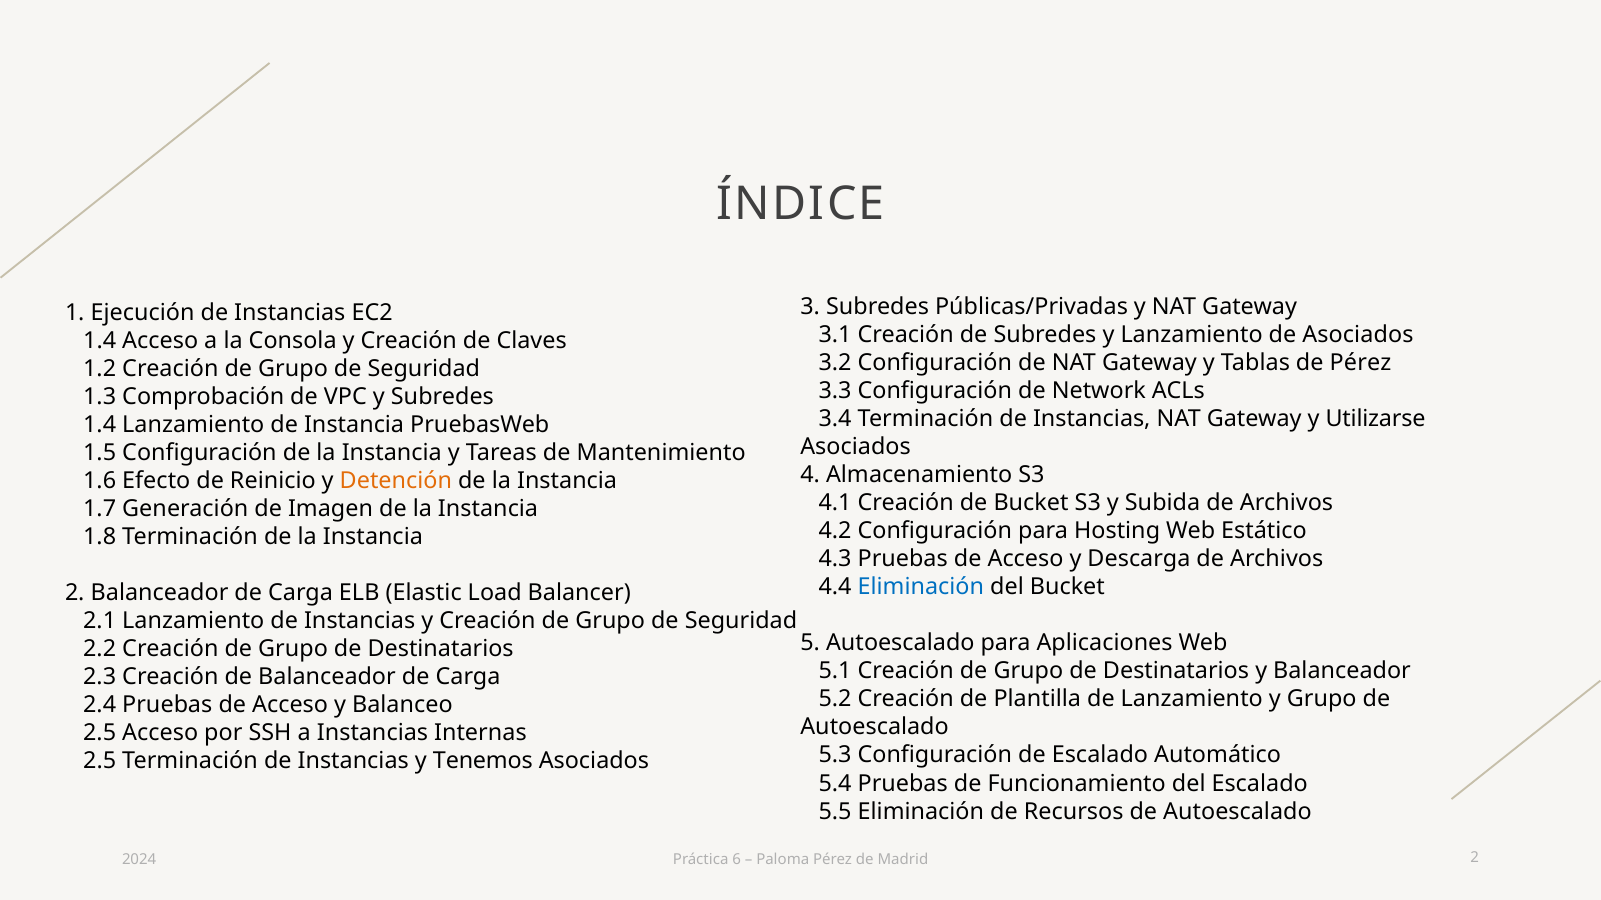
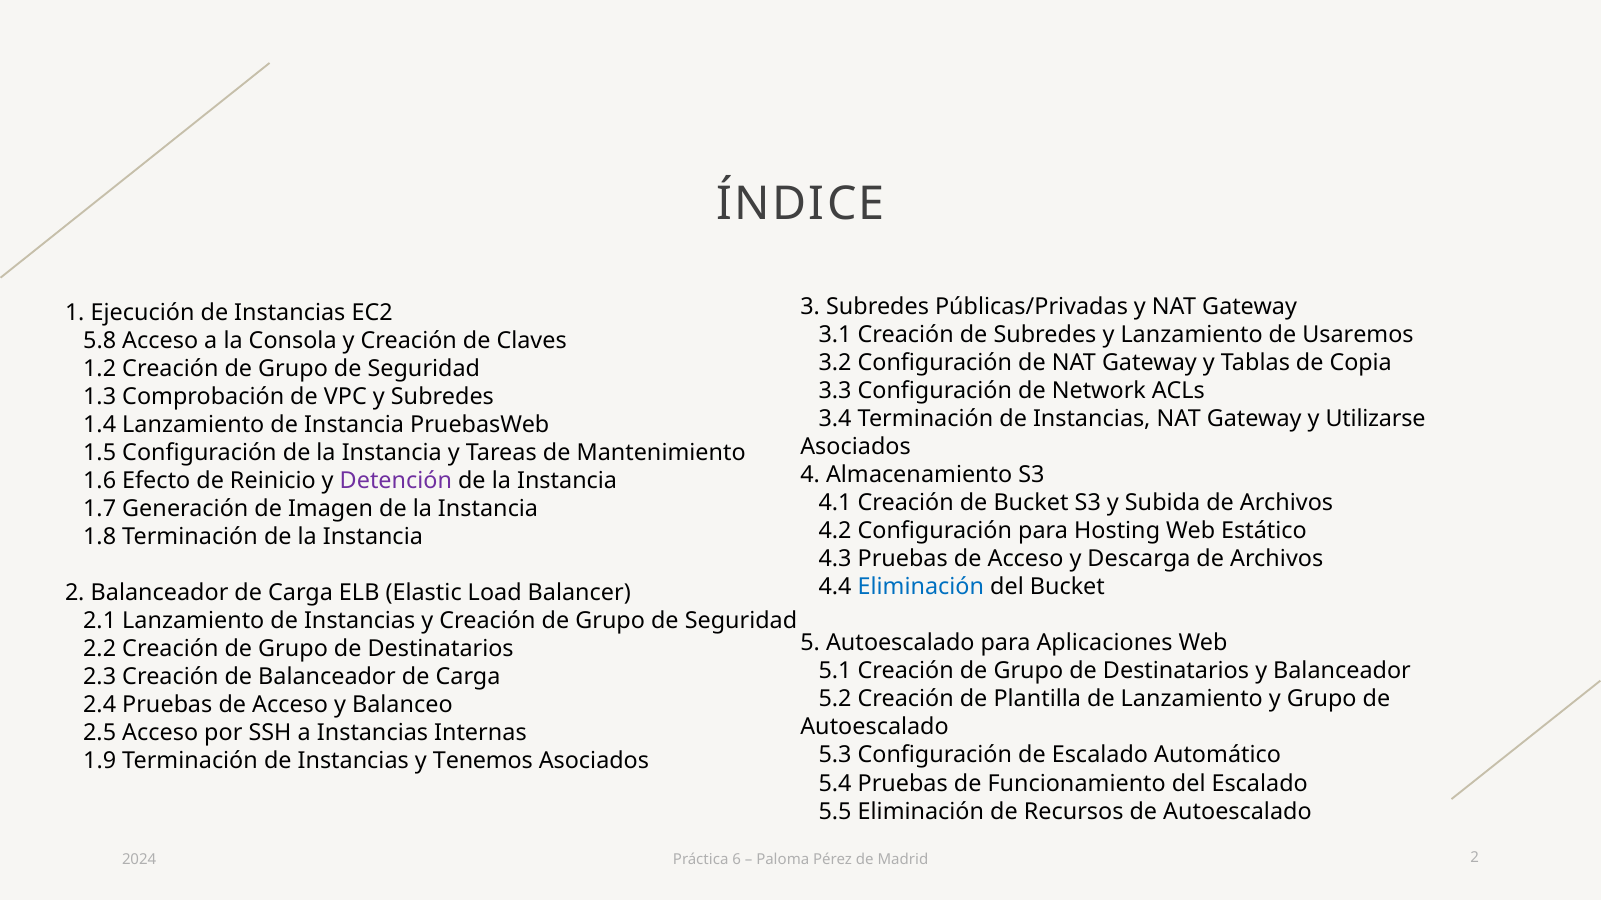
de Asociados: Asociados -> Usaremos
1.4 at (100, 341): 1.4 -> 5.8
de Pérez: Pérez -> Copia
Detención colour: orange -> purple
2.5 at (100, 761): 2.5 -> 1.9
